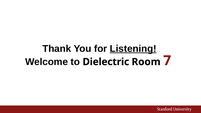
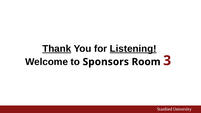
Thank underline: none -> present
Dielectric: Dielectric -> Sponsors
7: 7 -> 3
